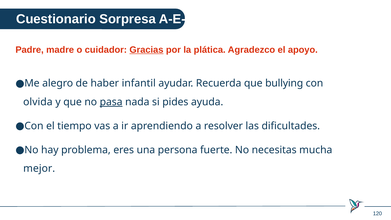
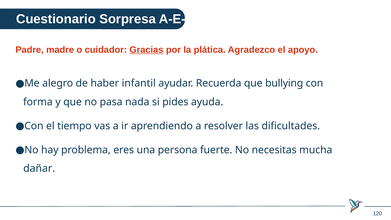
olvida: olvida -> forma
pasa underline: present -> none
mejor: mejor -> dañar
